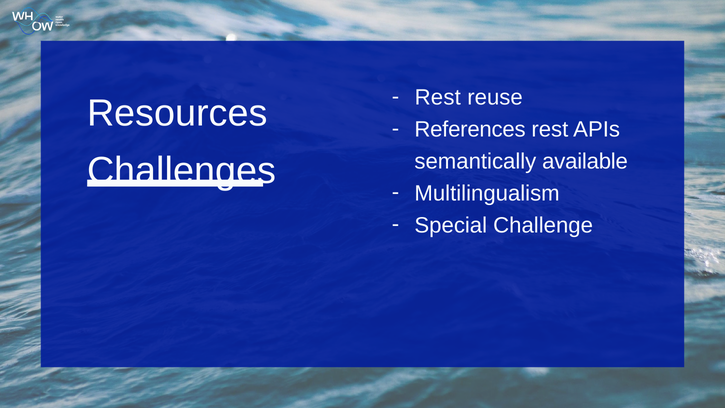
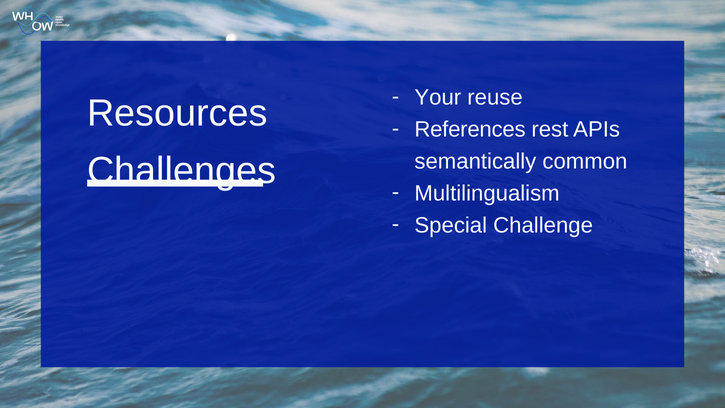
Rest at (438, 98): Rest -> Your
available: available -> common
